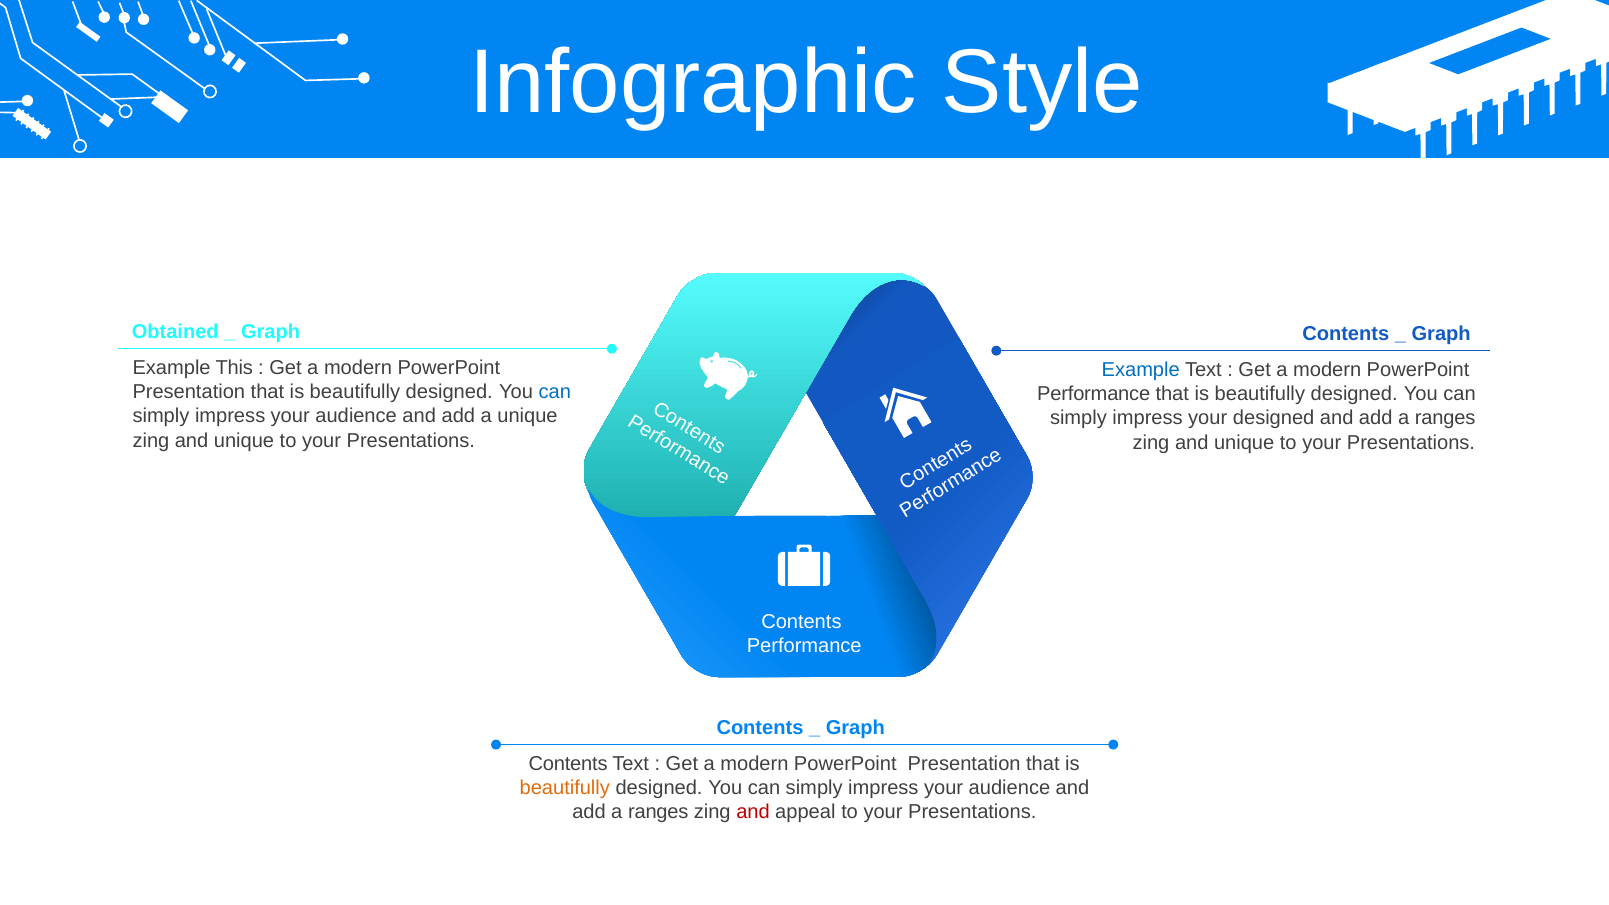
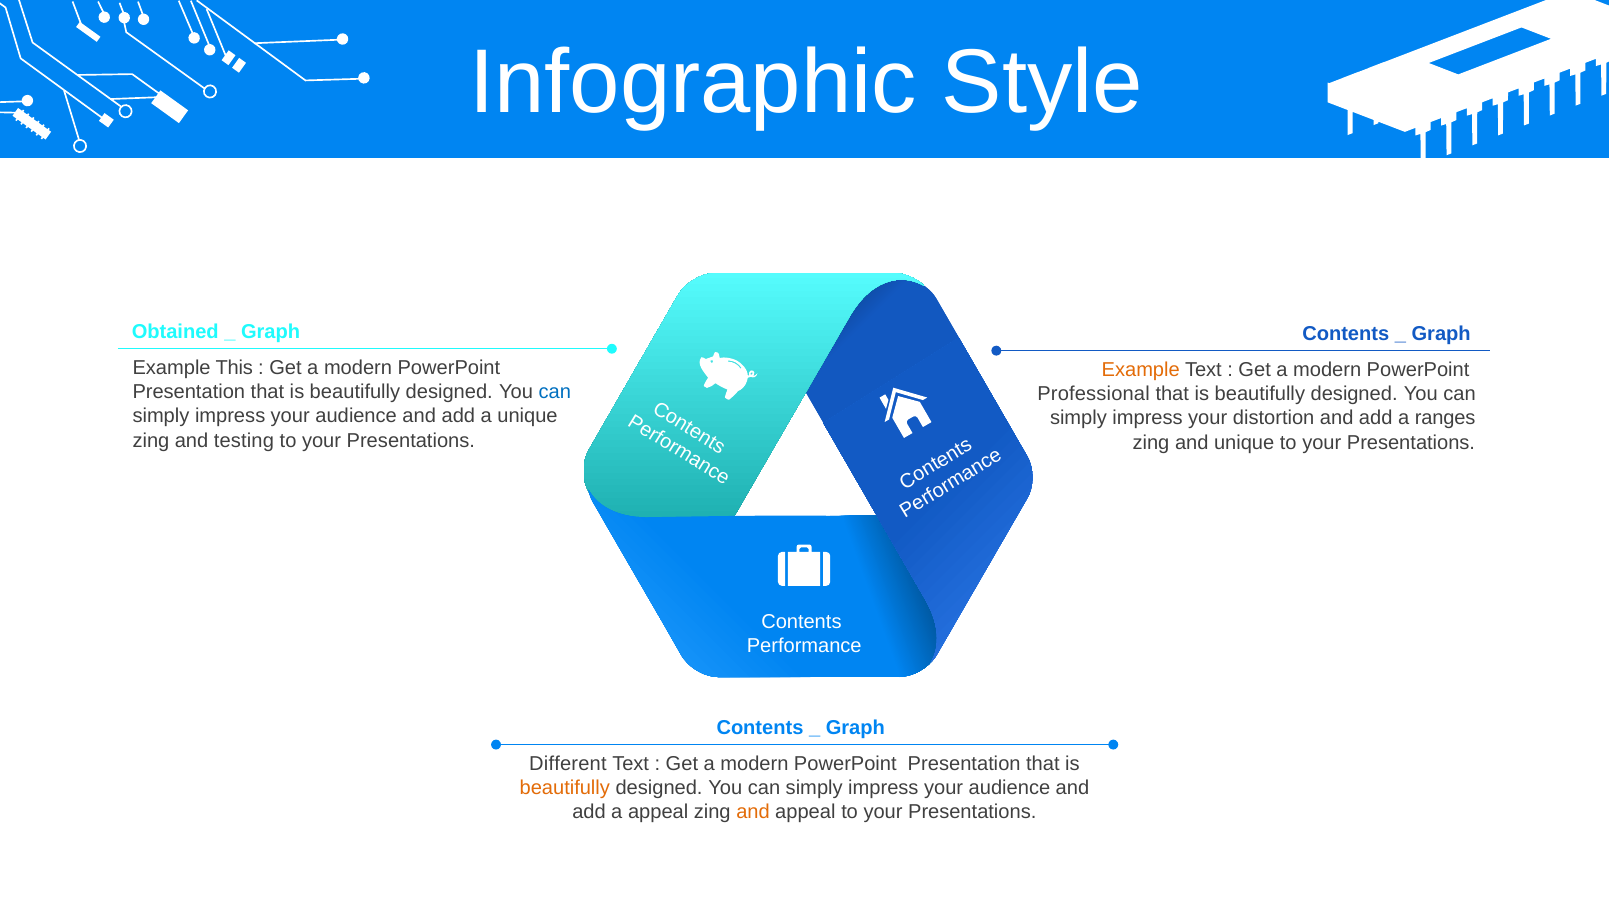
Example at (1141, 370) colour: blue -> orange
Performance at (1094, 394): Performance -> Professional
your designed: designed -> distortion
unique at (244, 441): unique -> testing
Contents at (568, 764): Contents -> Different
ranges at (658, 812): ranges -> appeal
and at (753, 812) colour: red -> orange
